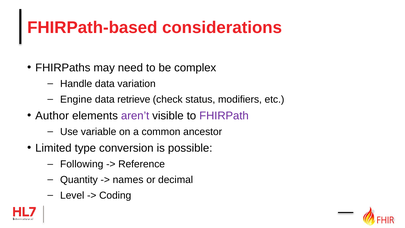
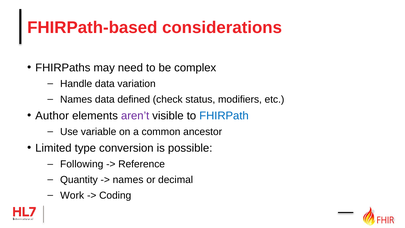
Engine at (76, 99): Engine -> Names
retrieve: retrieve -> defined
FHIRPath colour: purple -> blue
Level: Level -> Work
